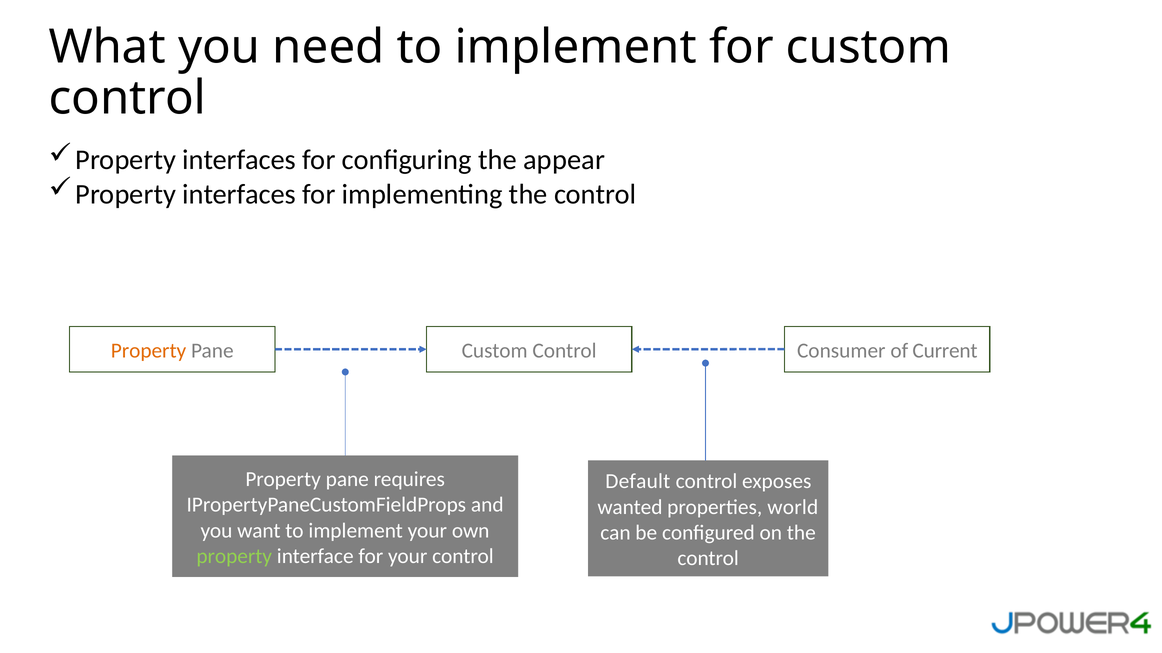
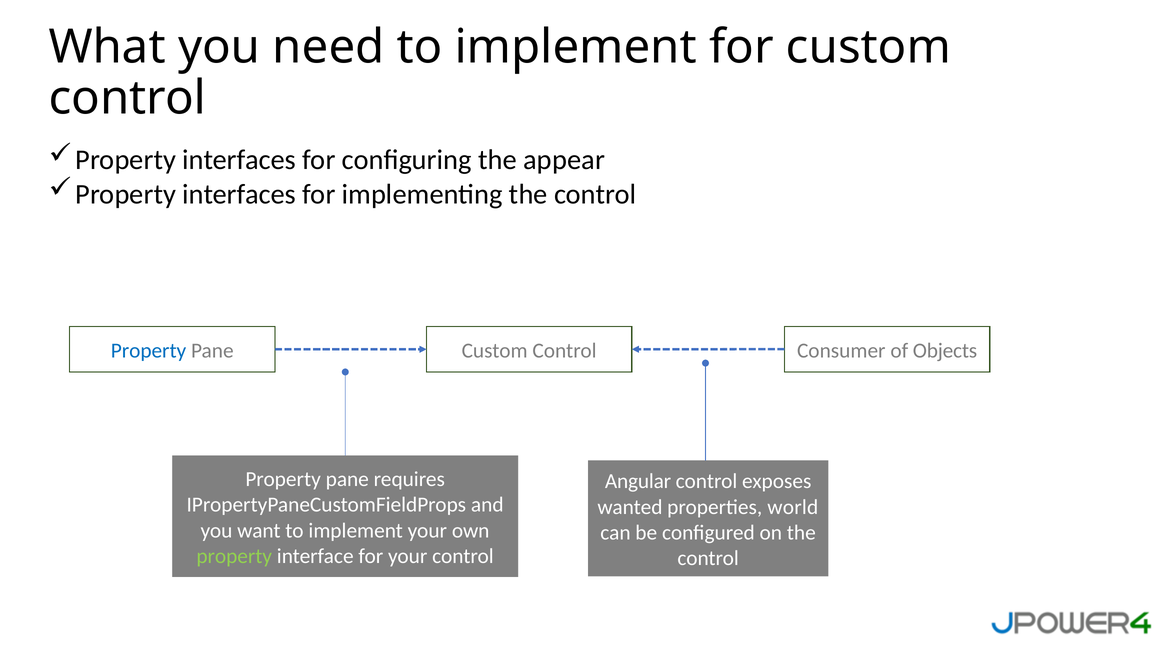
Property at (149, 351) colour: orange -> blue
Current: Current -> Objects
Default: Default -> Angular
